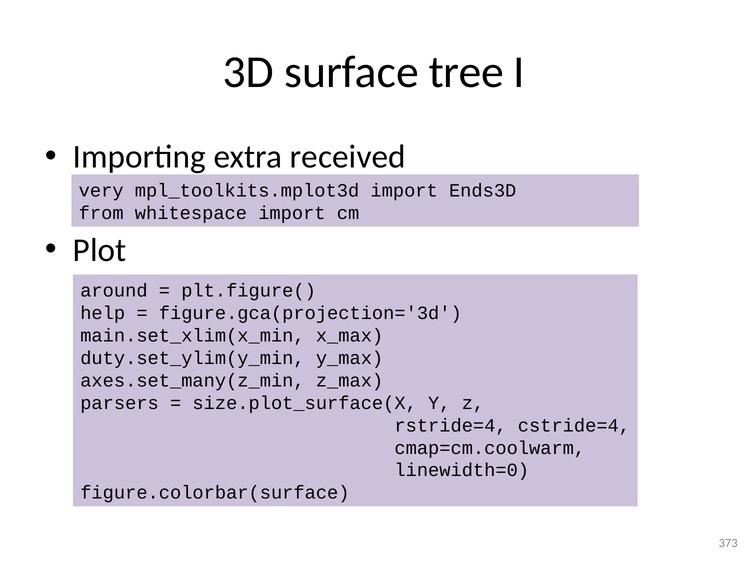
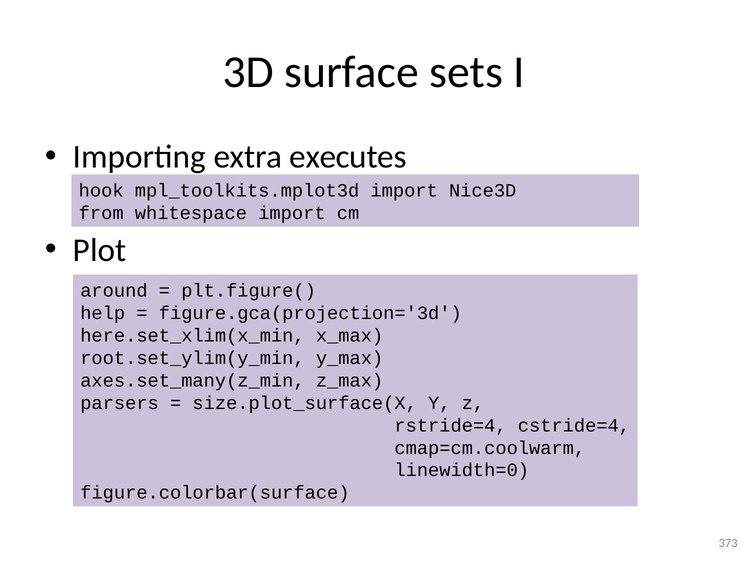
tree: tree -> sets
received: received -> executes
very: very -> hook
Ends3D: Ends3D -> Nice3D
main.set_xlim(x_min: main.set_xlim(x_min -> here.set_xlim(x_min
duty.set_ylim(y_min: duty.set_ylim(y_min -> root.set_ylim(y_min
